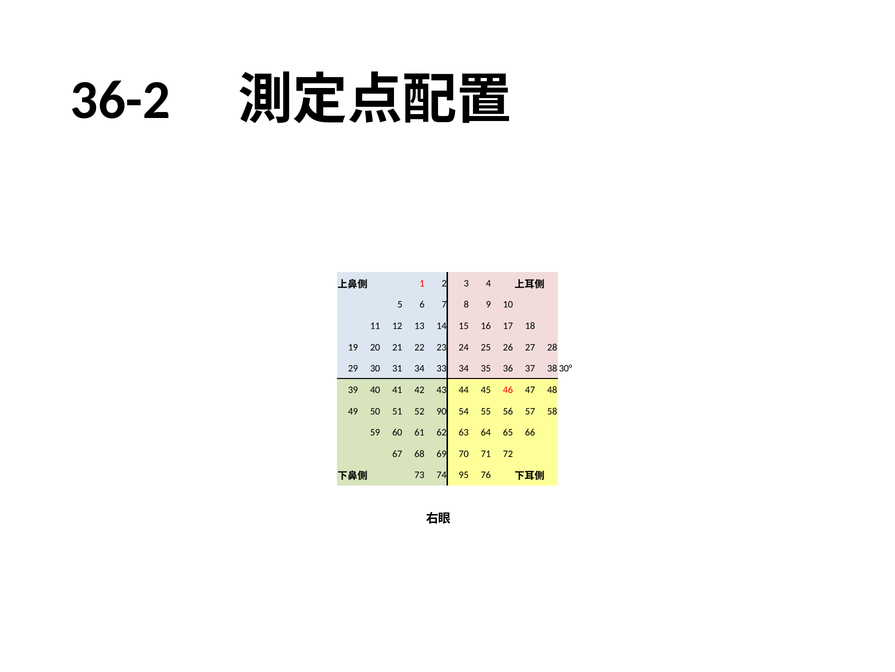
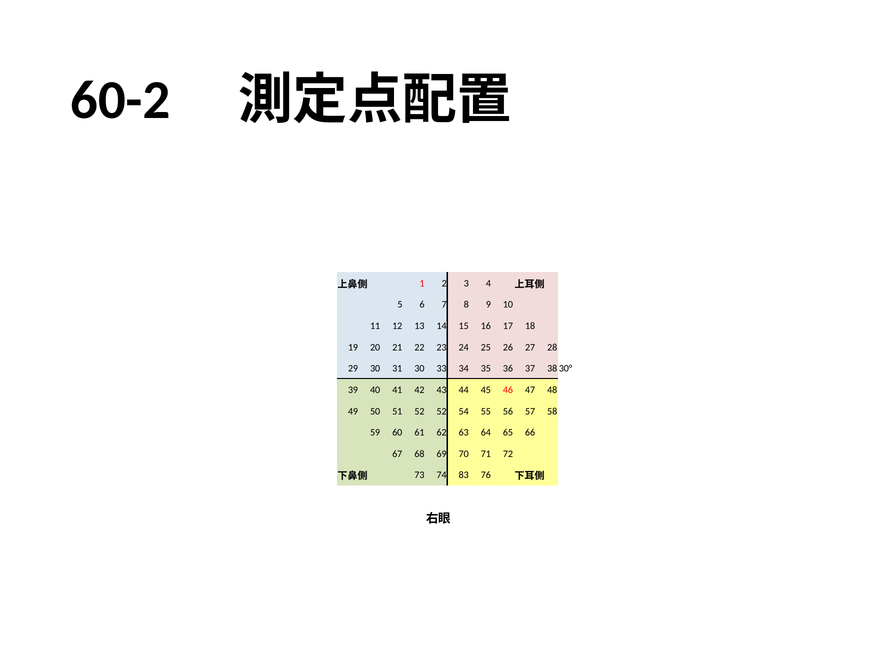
36-2: 36-2 -> 60-2
31 34: 34 -> 30
52 90: 90 -> 52
95: 95 -> 83
